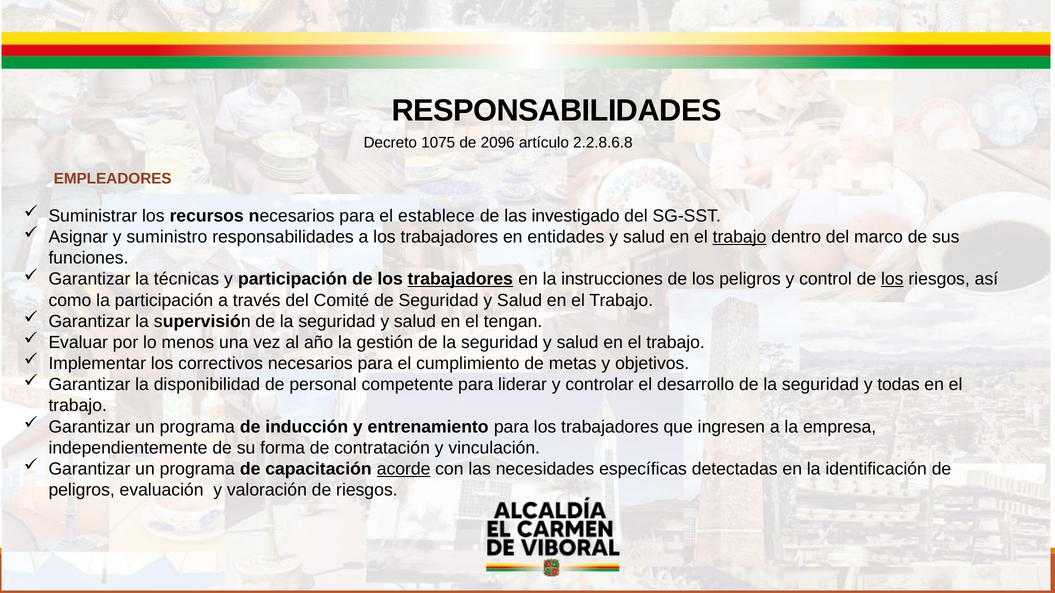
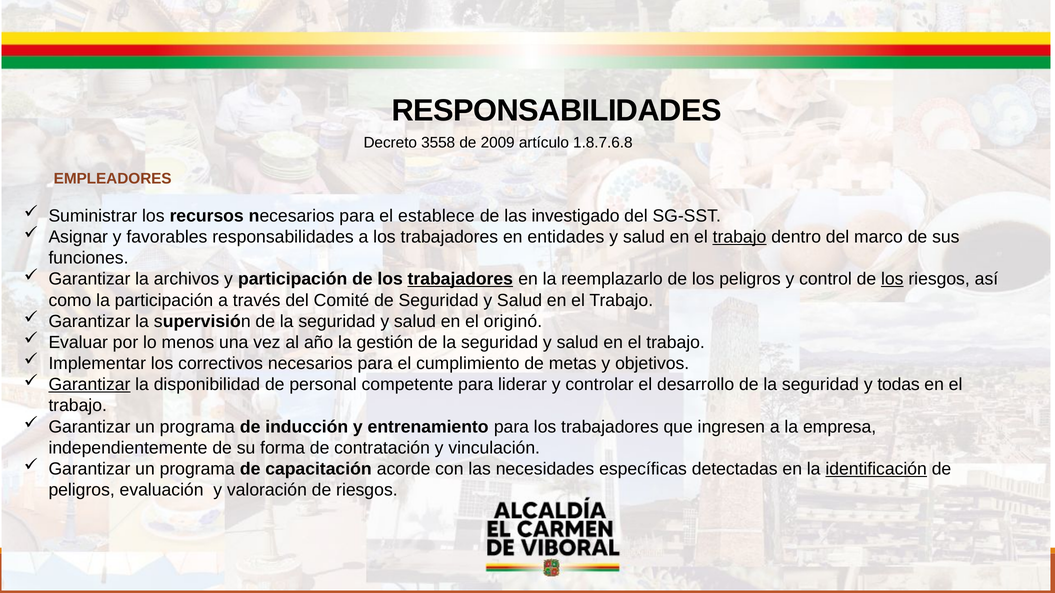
1075: 1075 -> 3558
2096: 2096 -> 2009
2.2.8.6.8: 2.2.8.6.8 -> 1.8.7.6.8
suministro: suministro -> favorables
técnicas: técnicas -> archivos
instrucciones: instrucciones -> reemplazarlo
tengan: tengan -> originó
Garantizar at (89, 385) underline: none -> present
acorde underline: present -> none
identificación underline: none -> present
